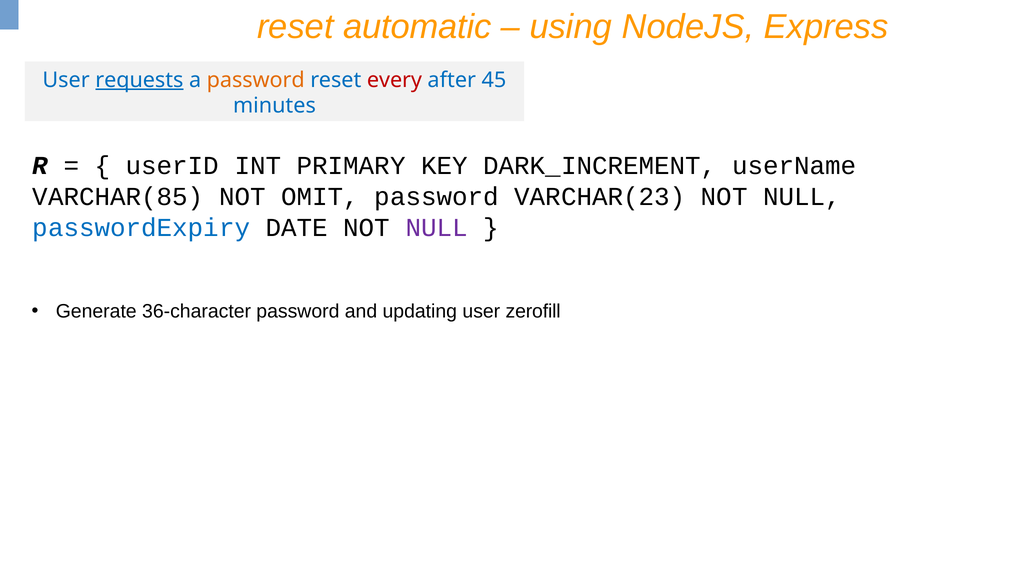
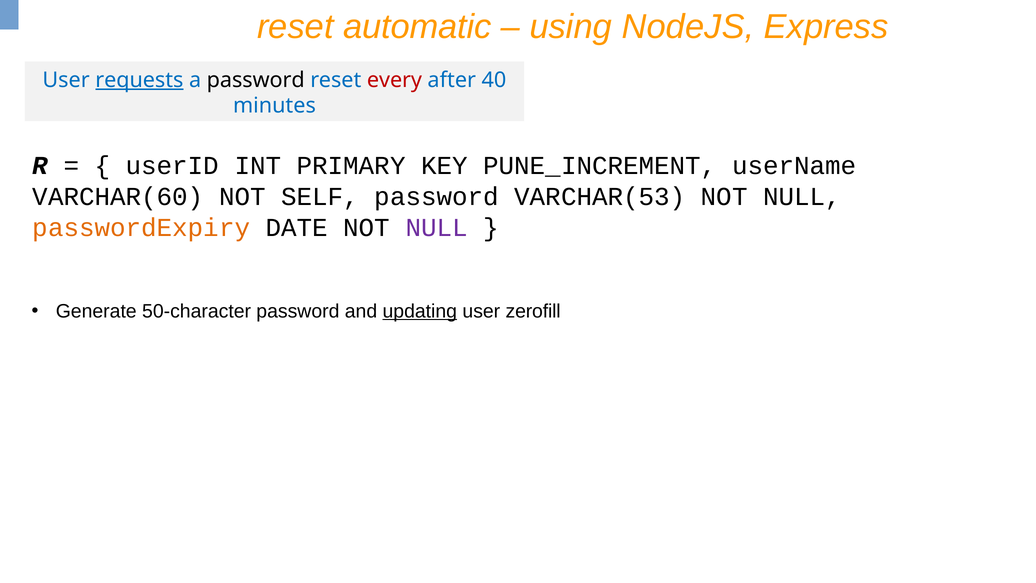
password at (256, 80) colour: orange -> black
45: 45 -> 40
DARK_INCREMENT: DARK_INCREMENT -> PUNE_INCREMENT
VARCHAR(85: VARCHAR(85 -> VARCHAR(60
OMIT: OMIT -> SELF
VARCHAR(23: VARCHAR(23 -> VARCHAR(53
passwordExpiry colour: blue -> orange
36-character: 36-character -> 50-character
updating underline: none -> present
